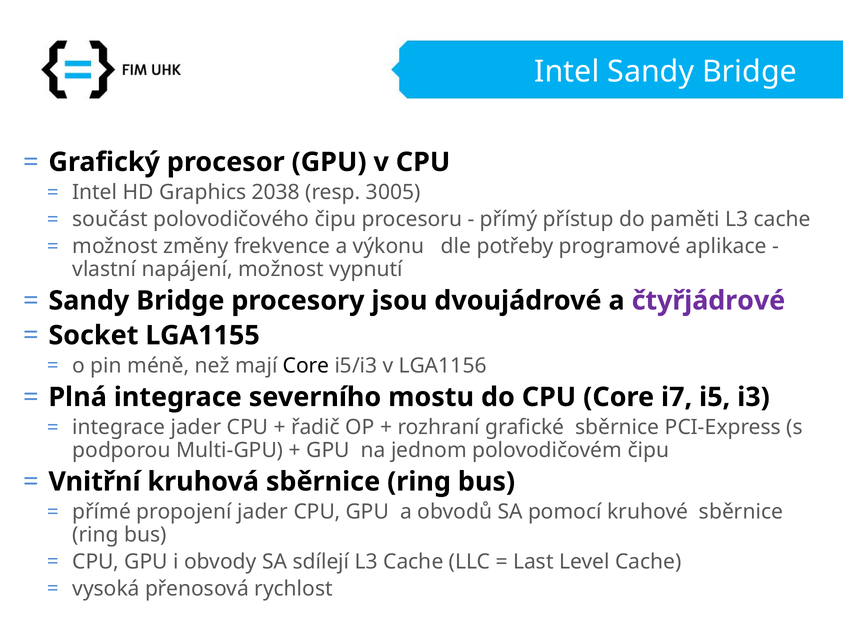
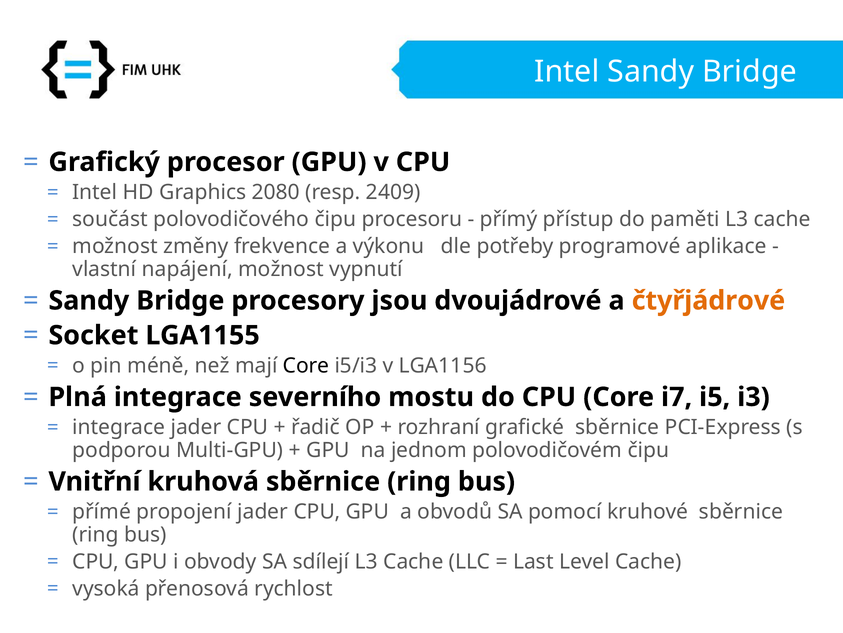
2038: 2038 -> 2080
3005: 3005 -> 2409
čtyřjádrové colour: purple -> orange
